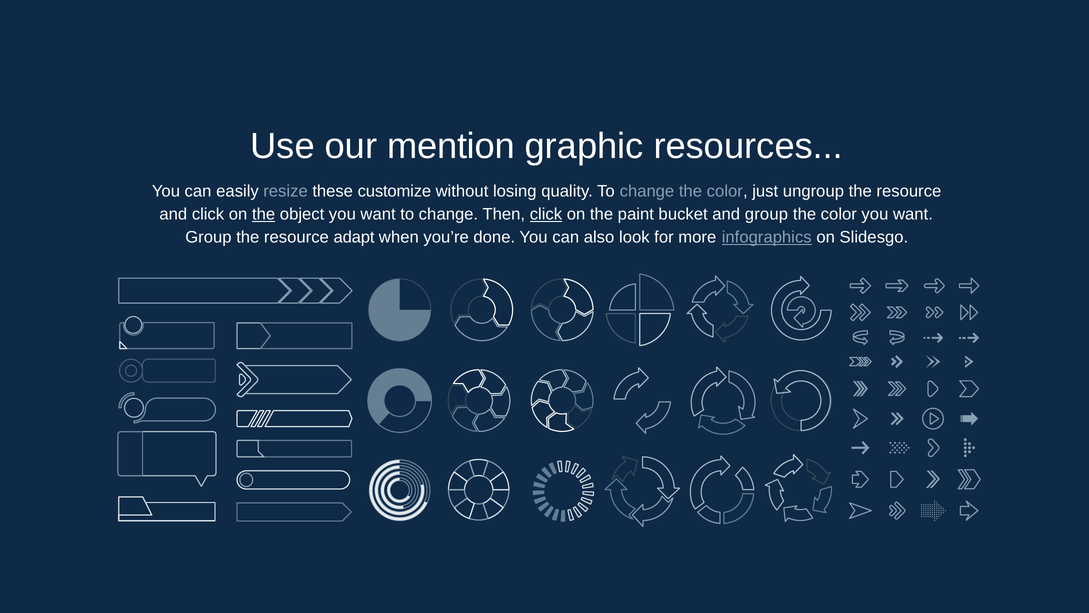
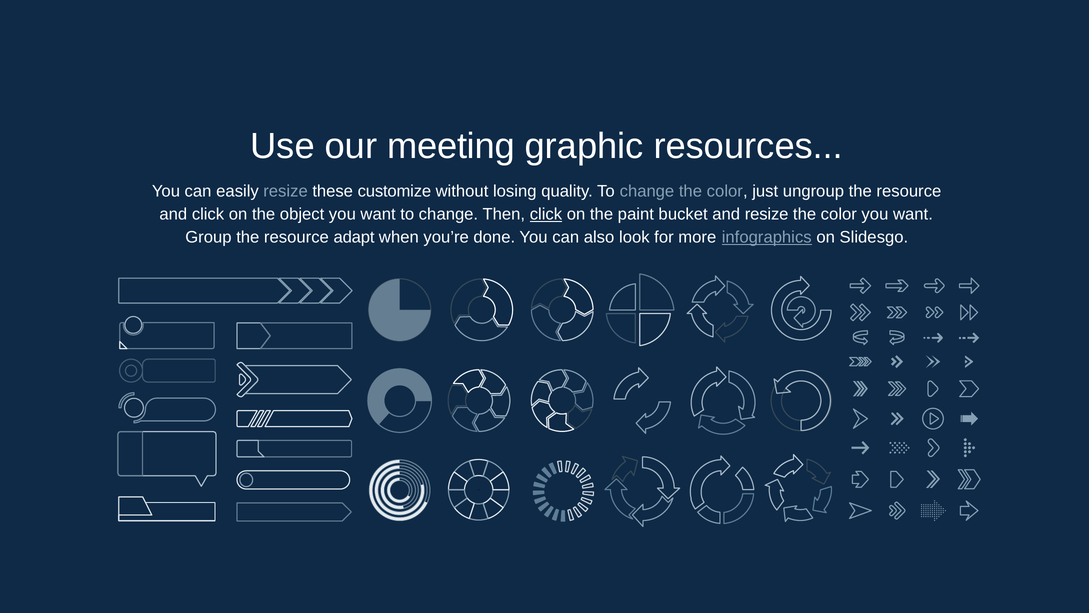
mention: mention -> meeting
the at (264, 214) underline: present -> none
and group: group -> resize
